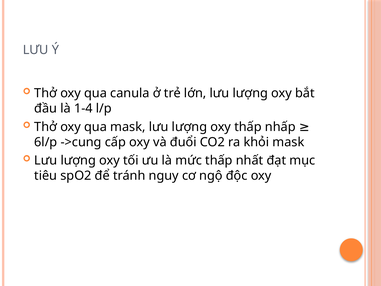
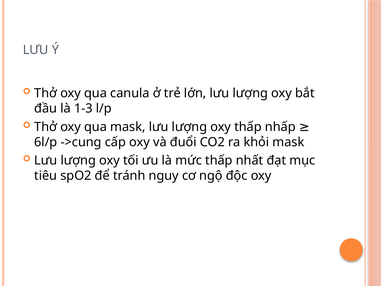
1-4: 1-4 -> 1-3
